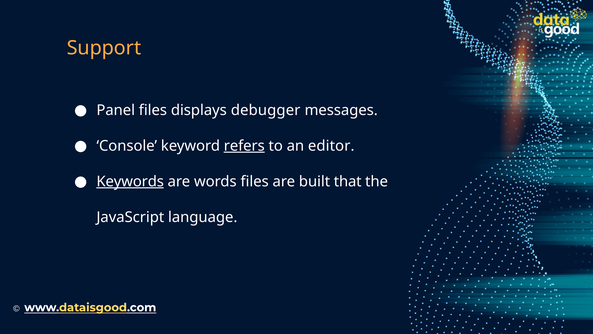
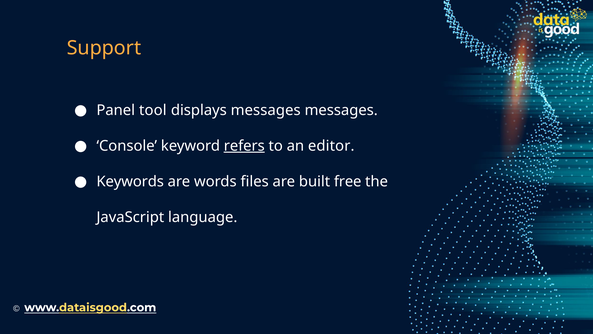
Panel files: files -> tool
displays debugger: debugger -> messages
Keywords underline: present -> none
that: that -> free
